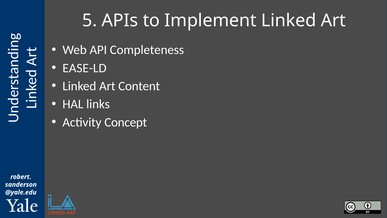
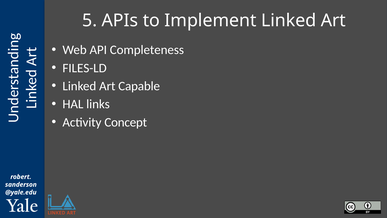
EASE-LD: EASE-LD -> FILES-LD
Content: Content -> Capable
